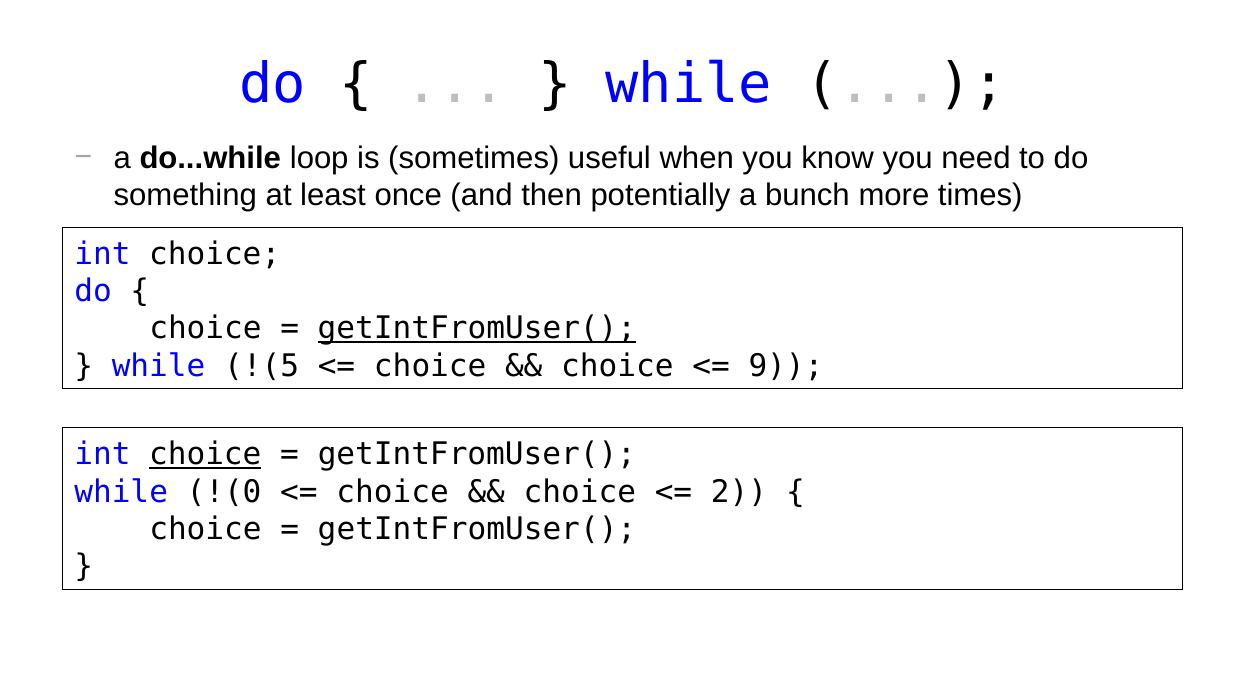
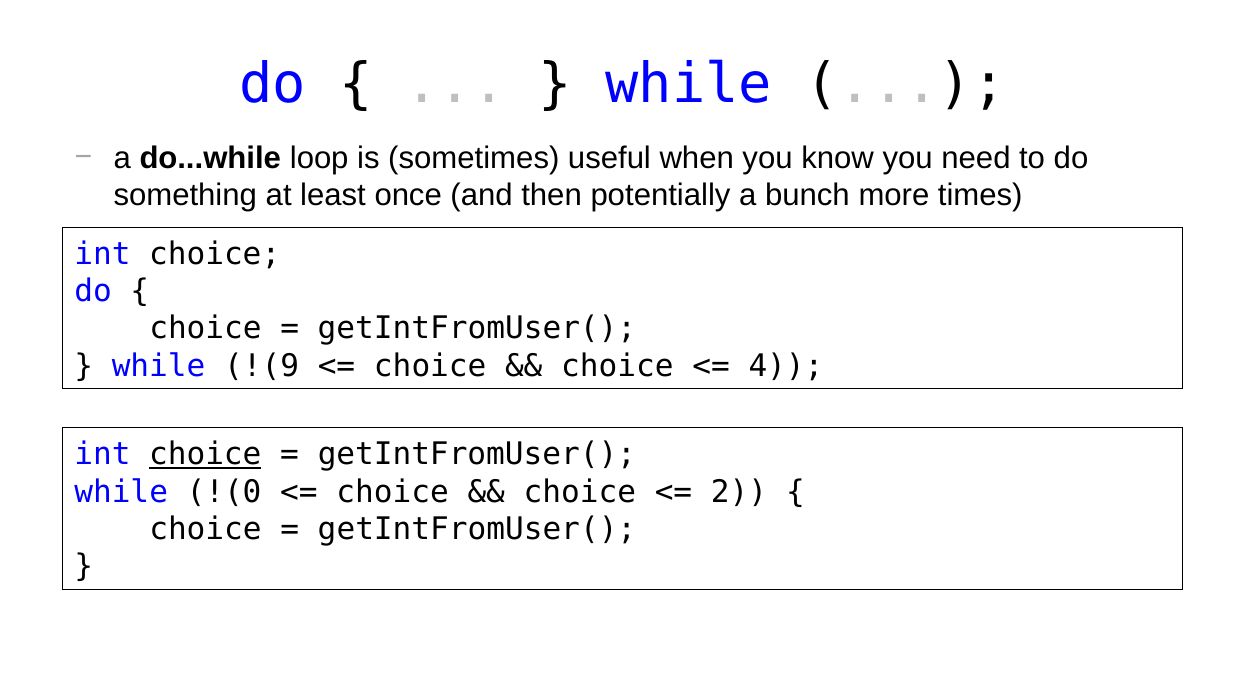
getIntFromUser( at (477, 329) underline: present -> none
!(5: !(5 -> !(9
9: 9 -> 4
